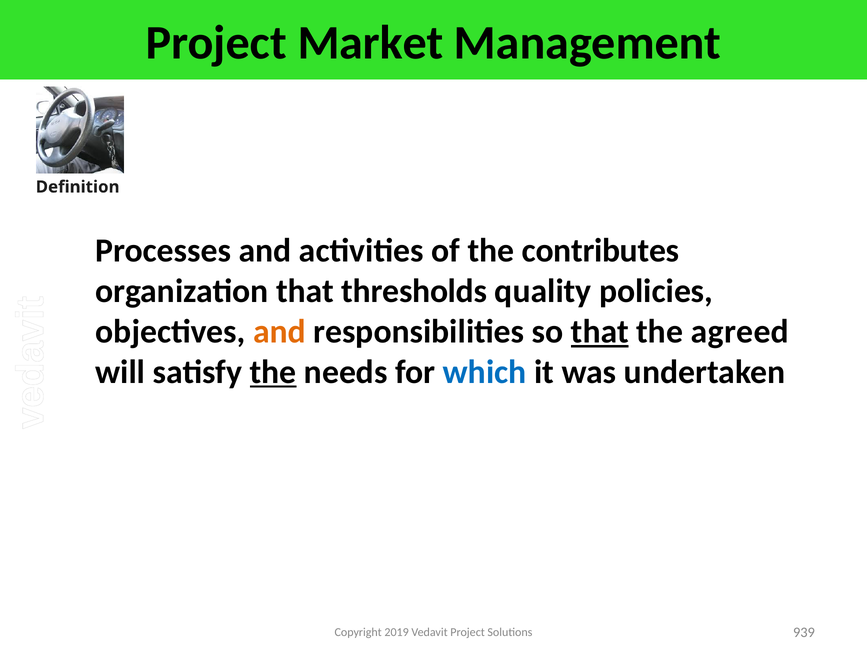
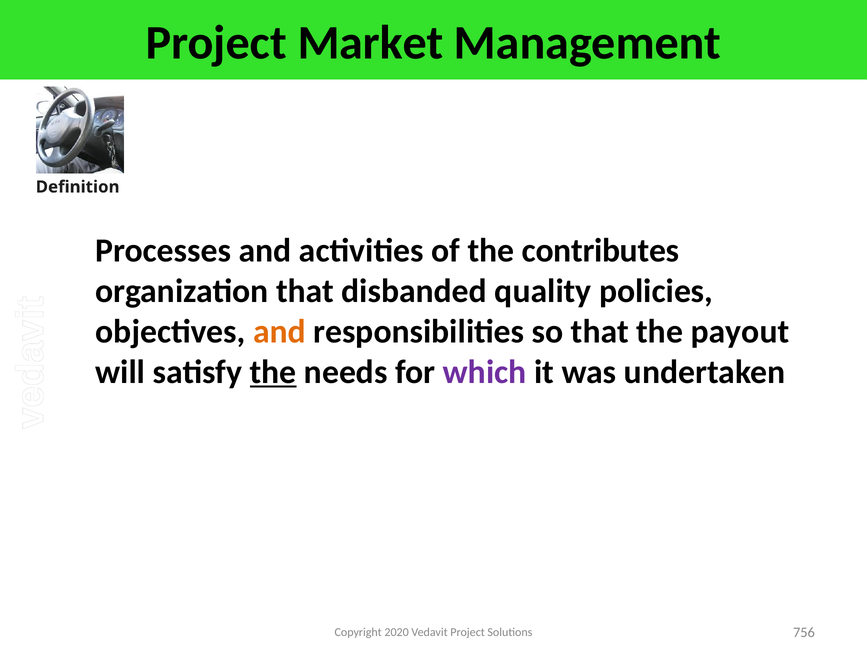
thresholds: thresholds -> disbanded
that at (600, 332) underline: present -> none
agreed: agreed -> payout
which colour: blue -> purple
2019: 2019 -> 2020
939: 939 -> 756
